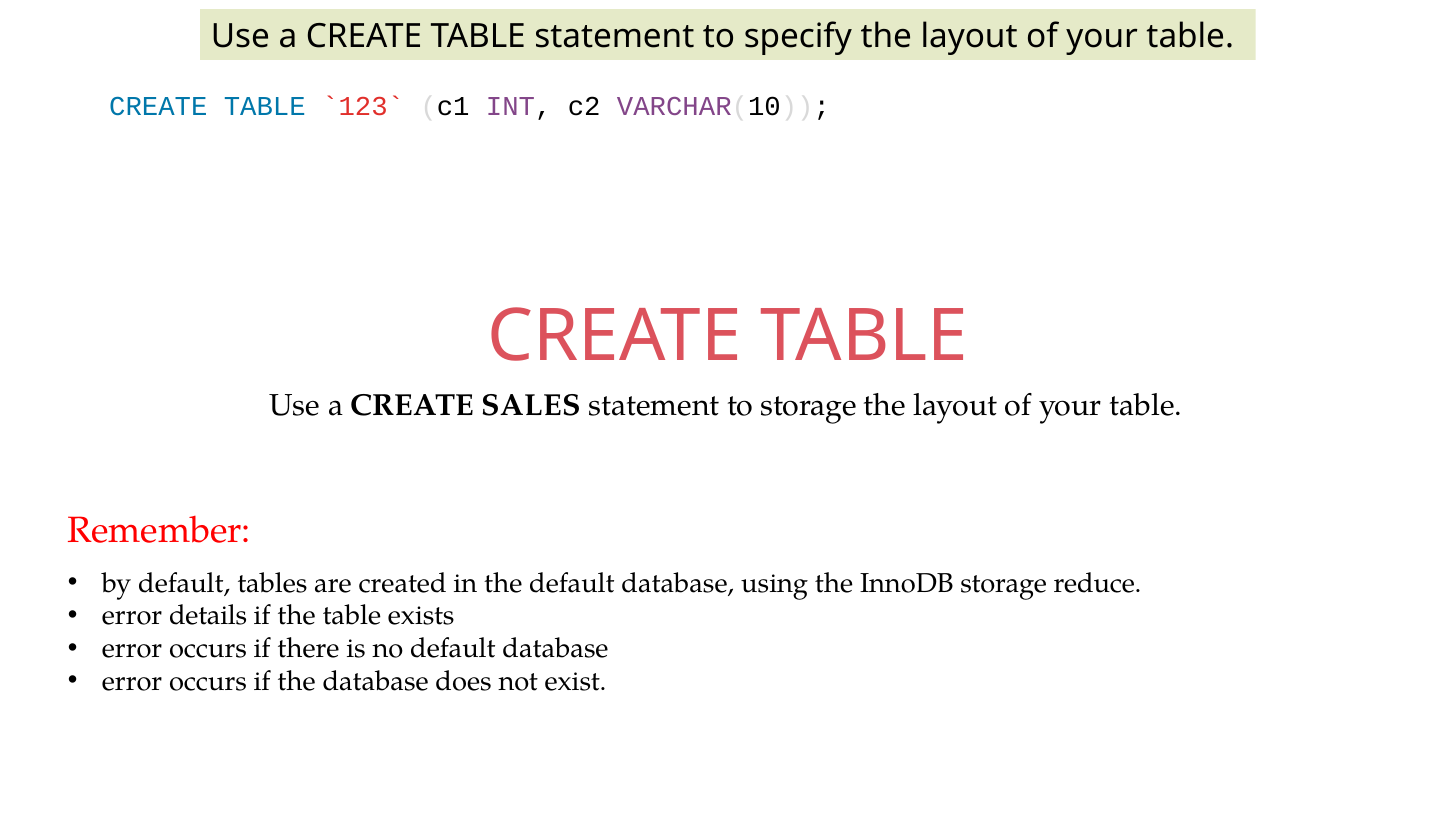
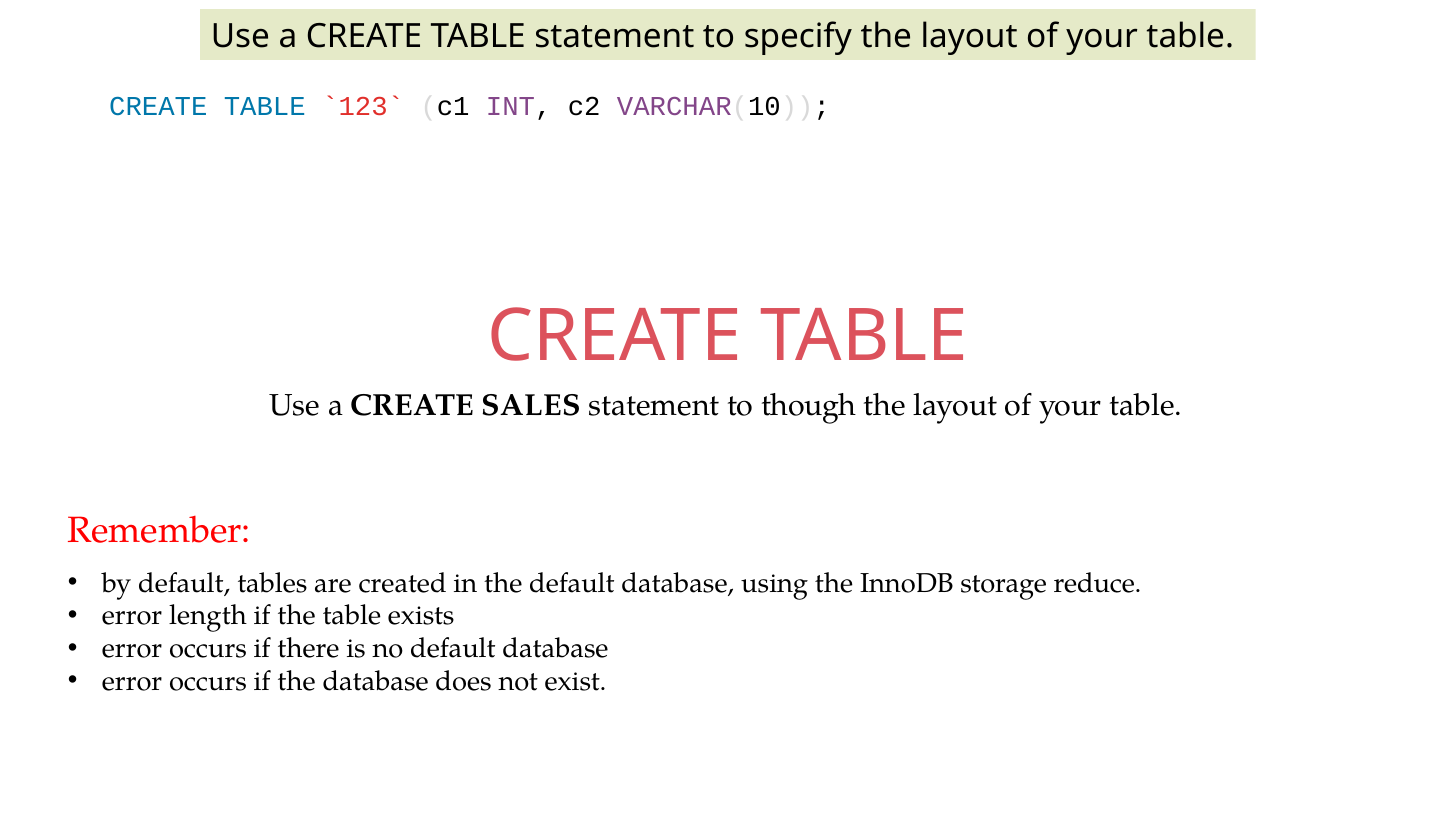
to storage: storage -> though
details: details -> length
